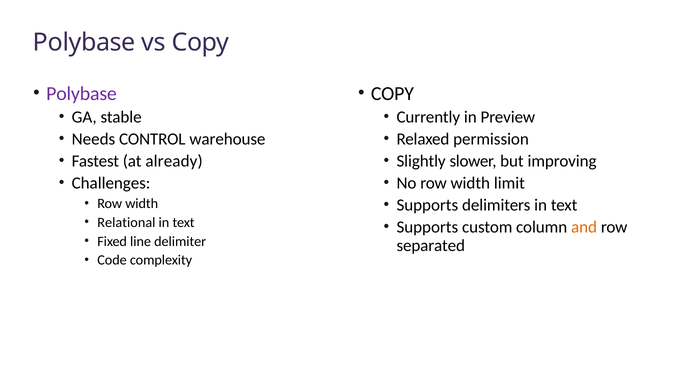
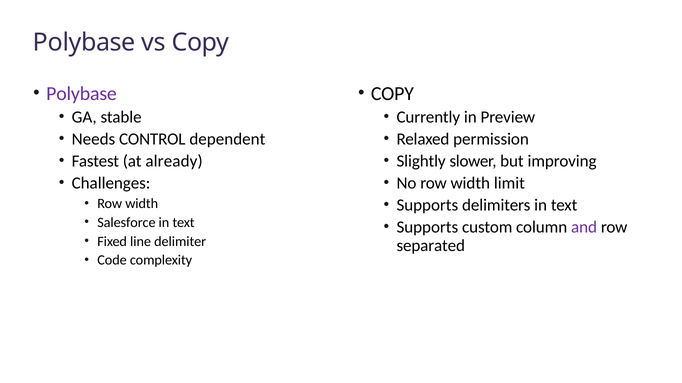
warehouse: warehouse -> dependent
Relational: Relational -> Salesforce
and colour: orange -> purple
